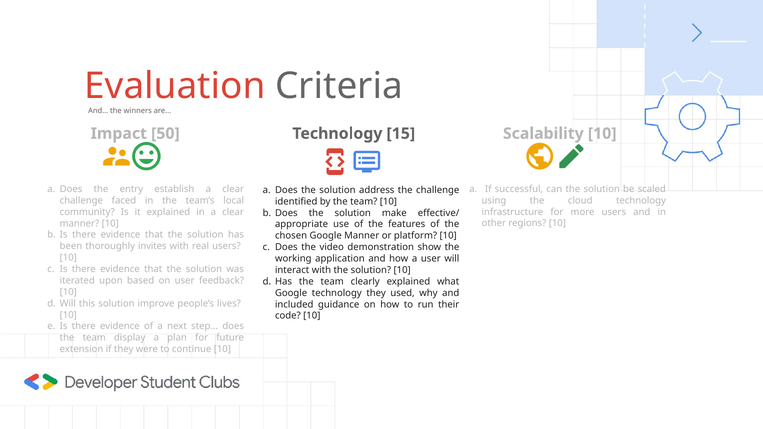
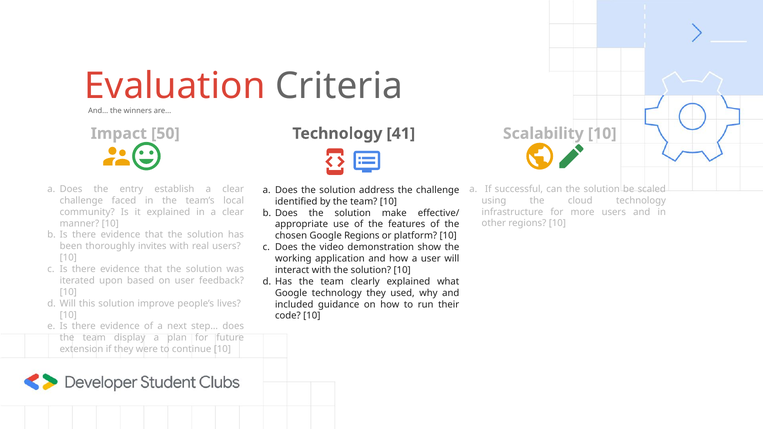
15: 15 -> 41
Google Manner: Manner -> Regions
